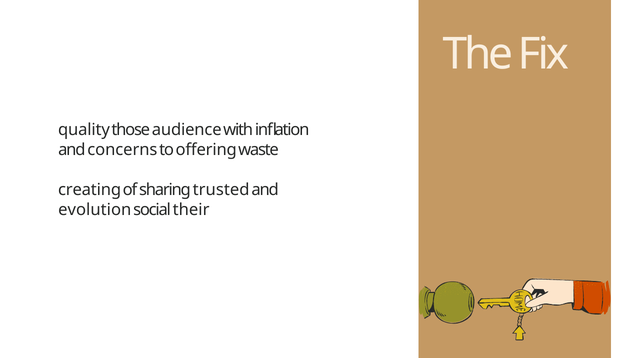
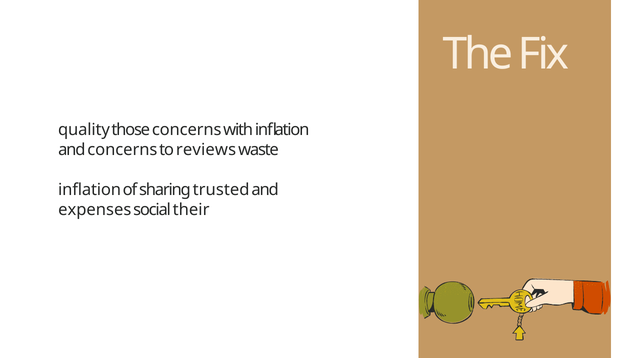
those audience: audience -> concerns
offering: offering -> reviews
creating at (90, 190): creating -> inflation
evolution: evolution -> expenses
